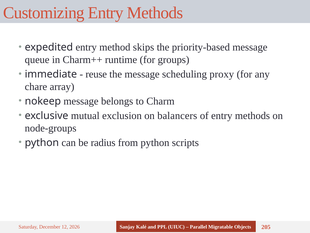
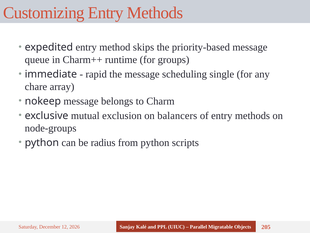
reuse: reuse -> rapid
proxy: proxy -> single
